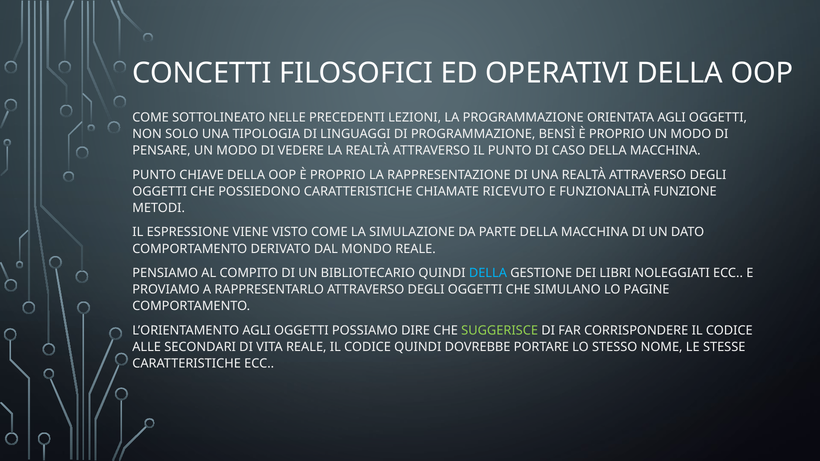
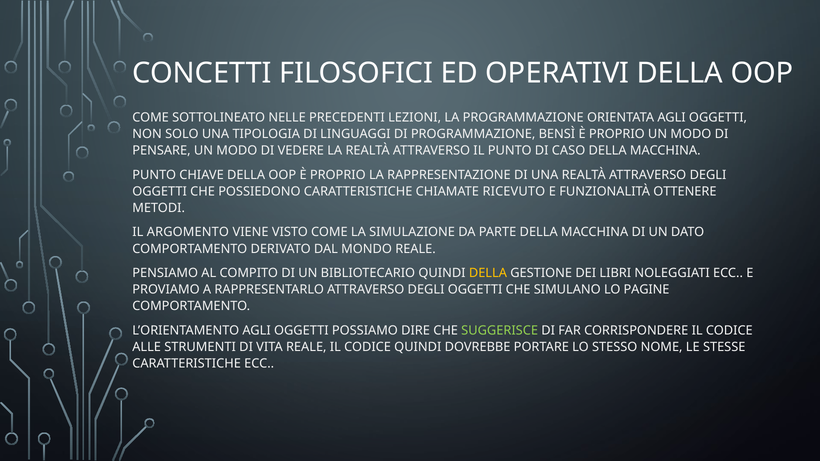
FUNZIONE: FUNZIONE -> OTTENERE
ESPRESSIONE: ESPRESSIONE -> ARGOMENTO
DELLA at (488, 273) colour: light blue -> yellow
SECONDARI: SECONDARI -> STRUMENTI
